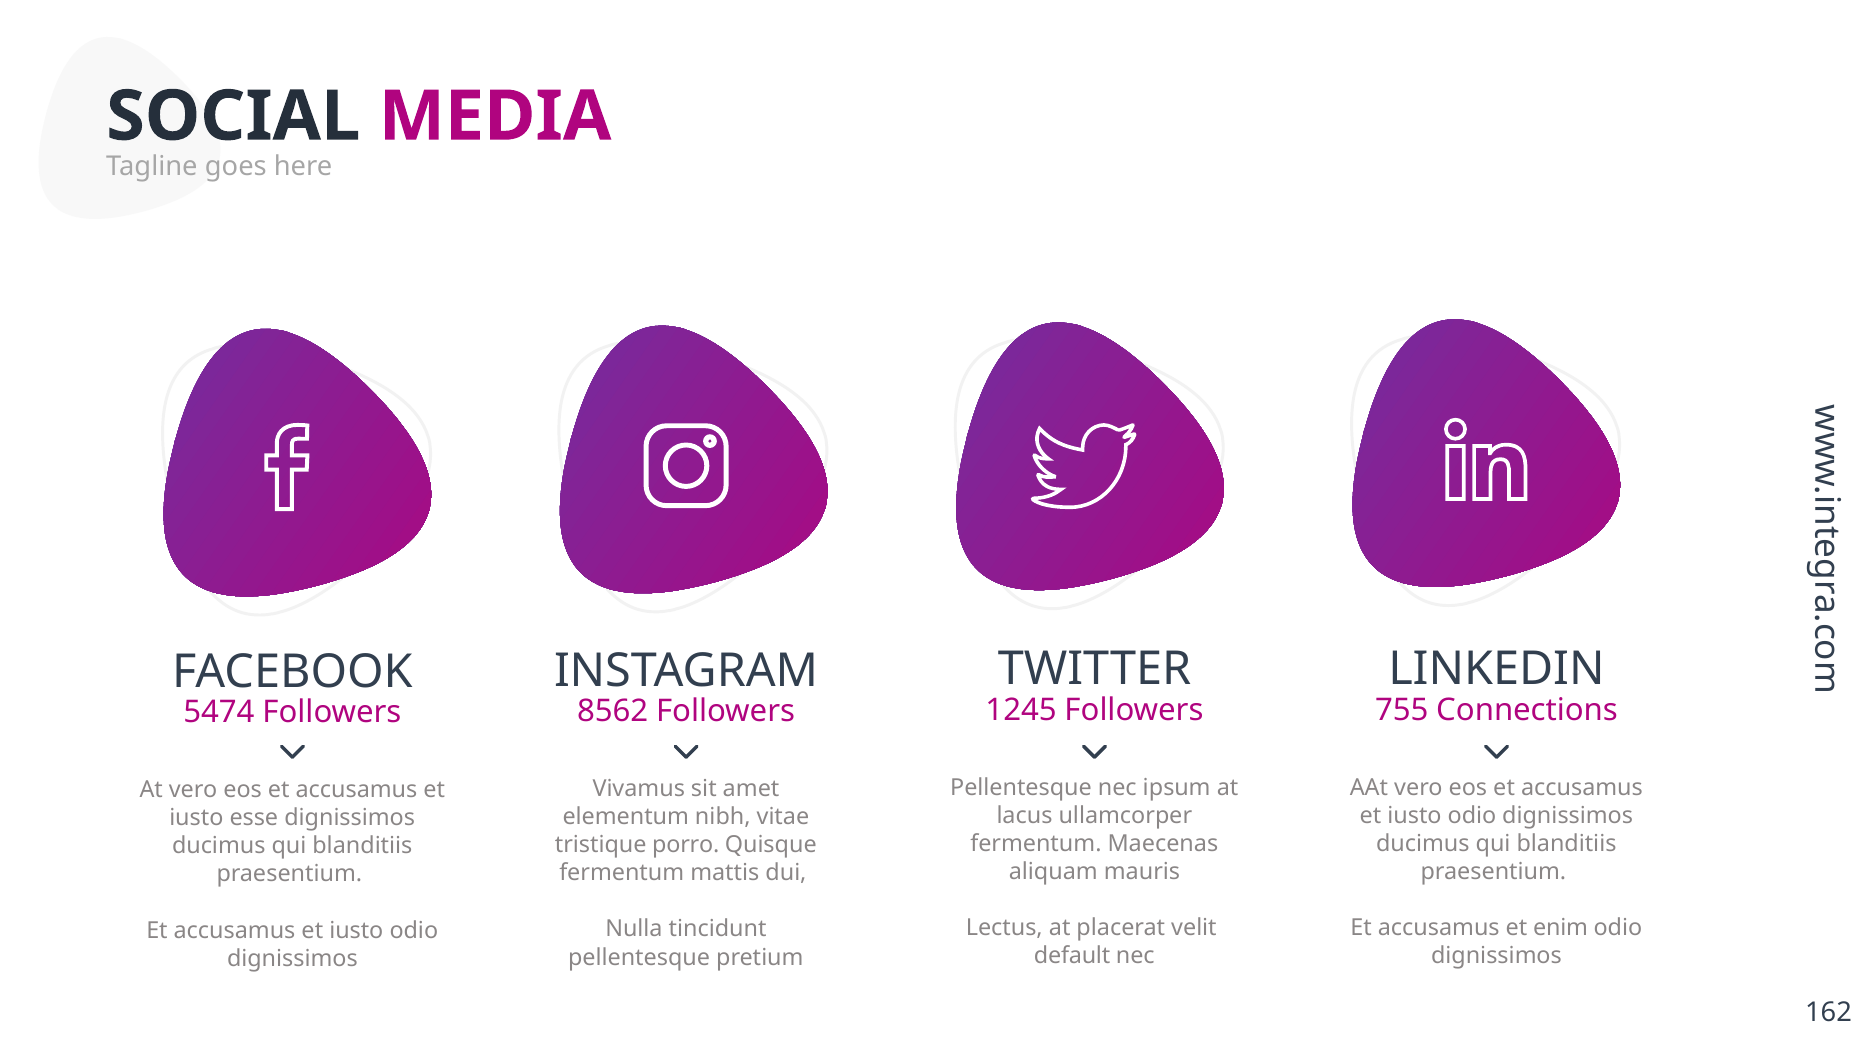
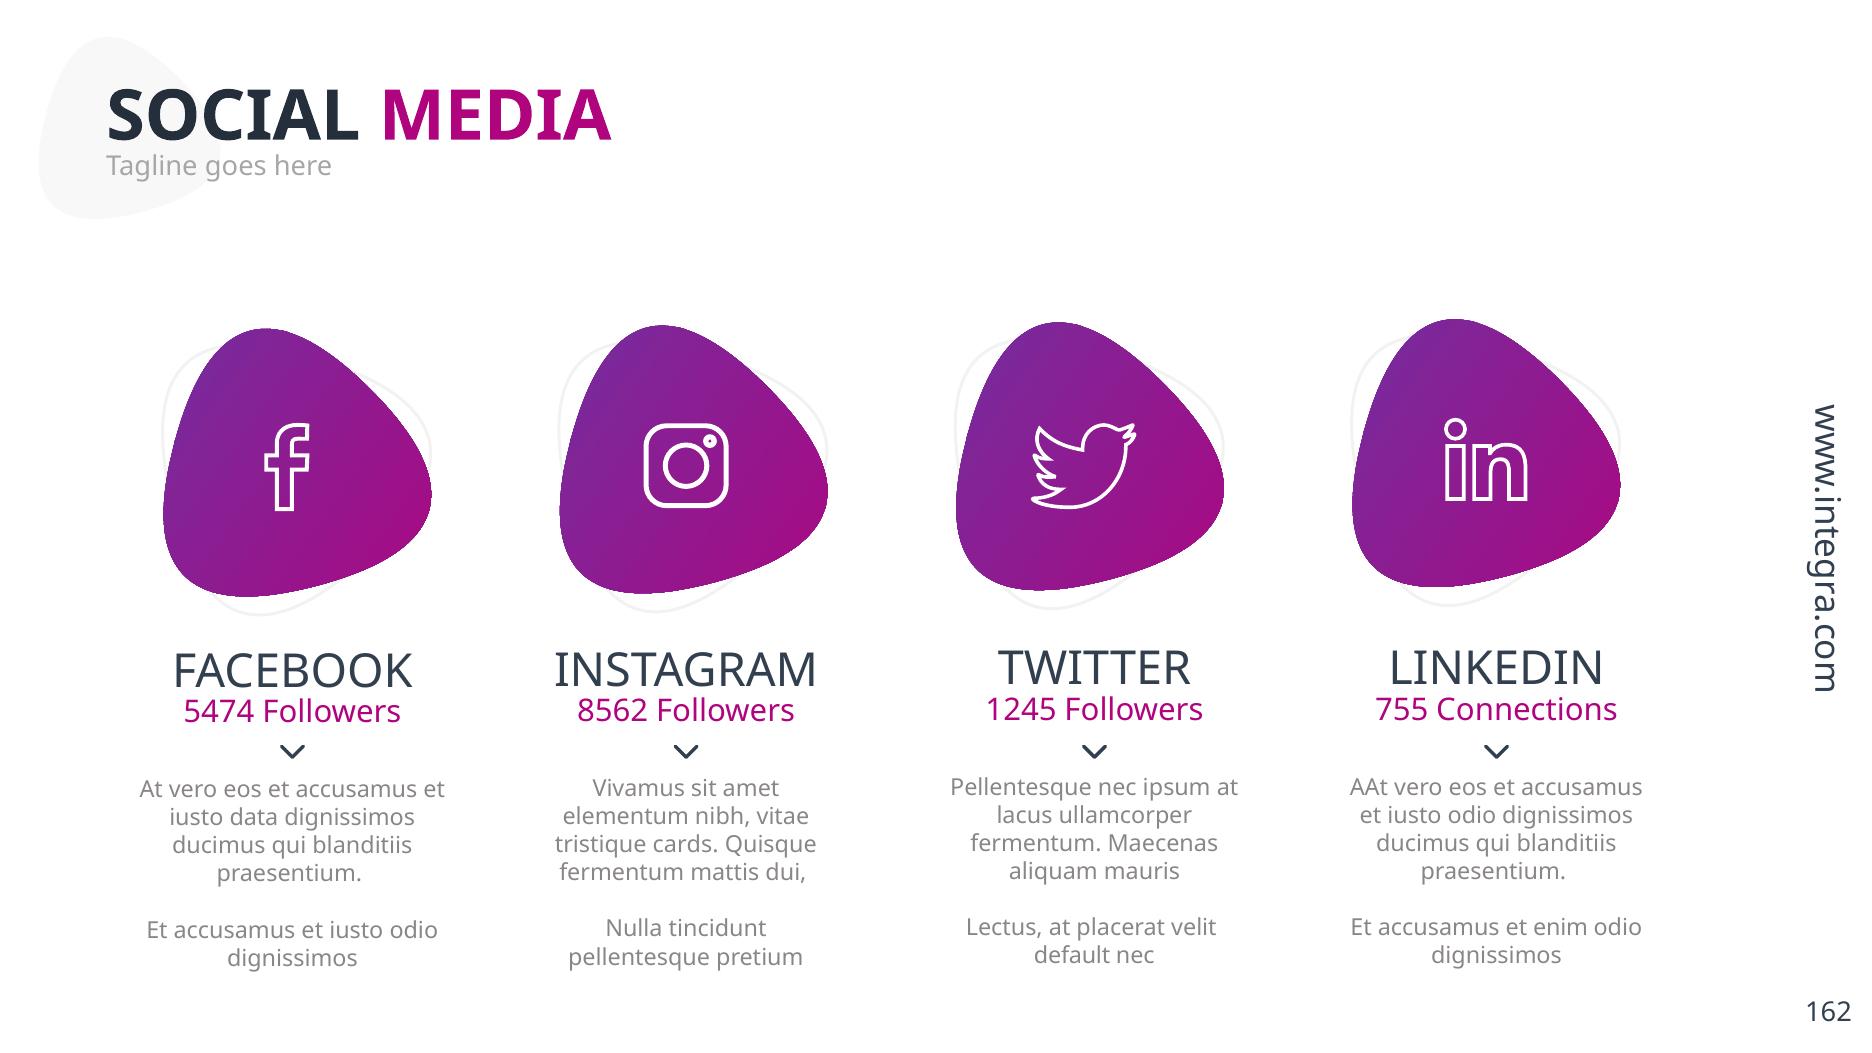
esse: esse -> data
porro: porro -> cards
